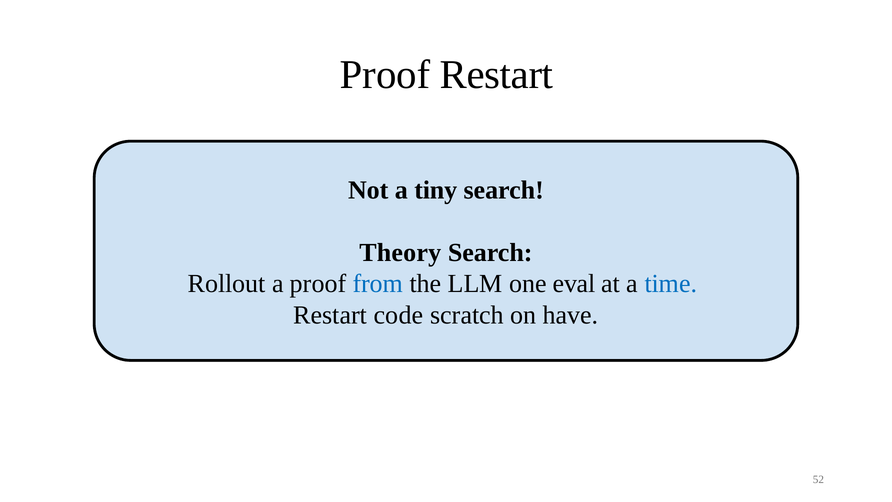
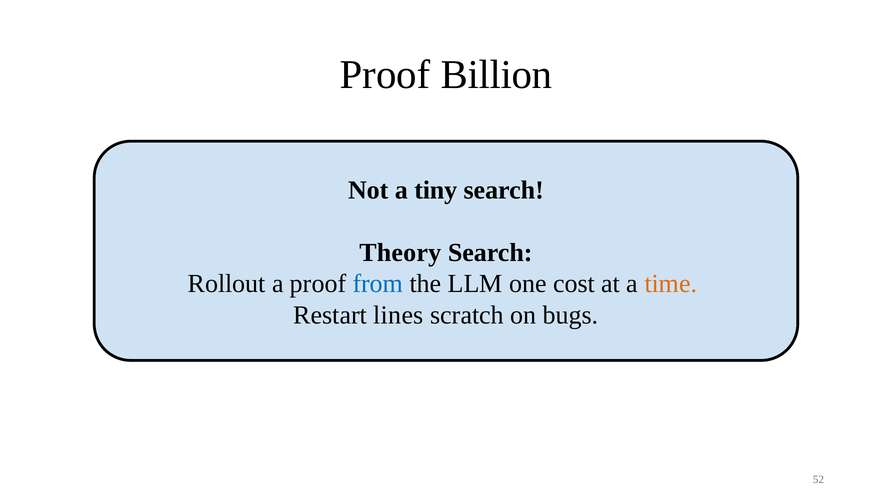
Proof Restart: Restart -> Billion
eval: eval -> cost
time colour: blue -> orange
code: code -> lines
have: have -> bugs
